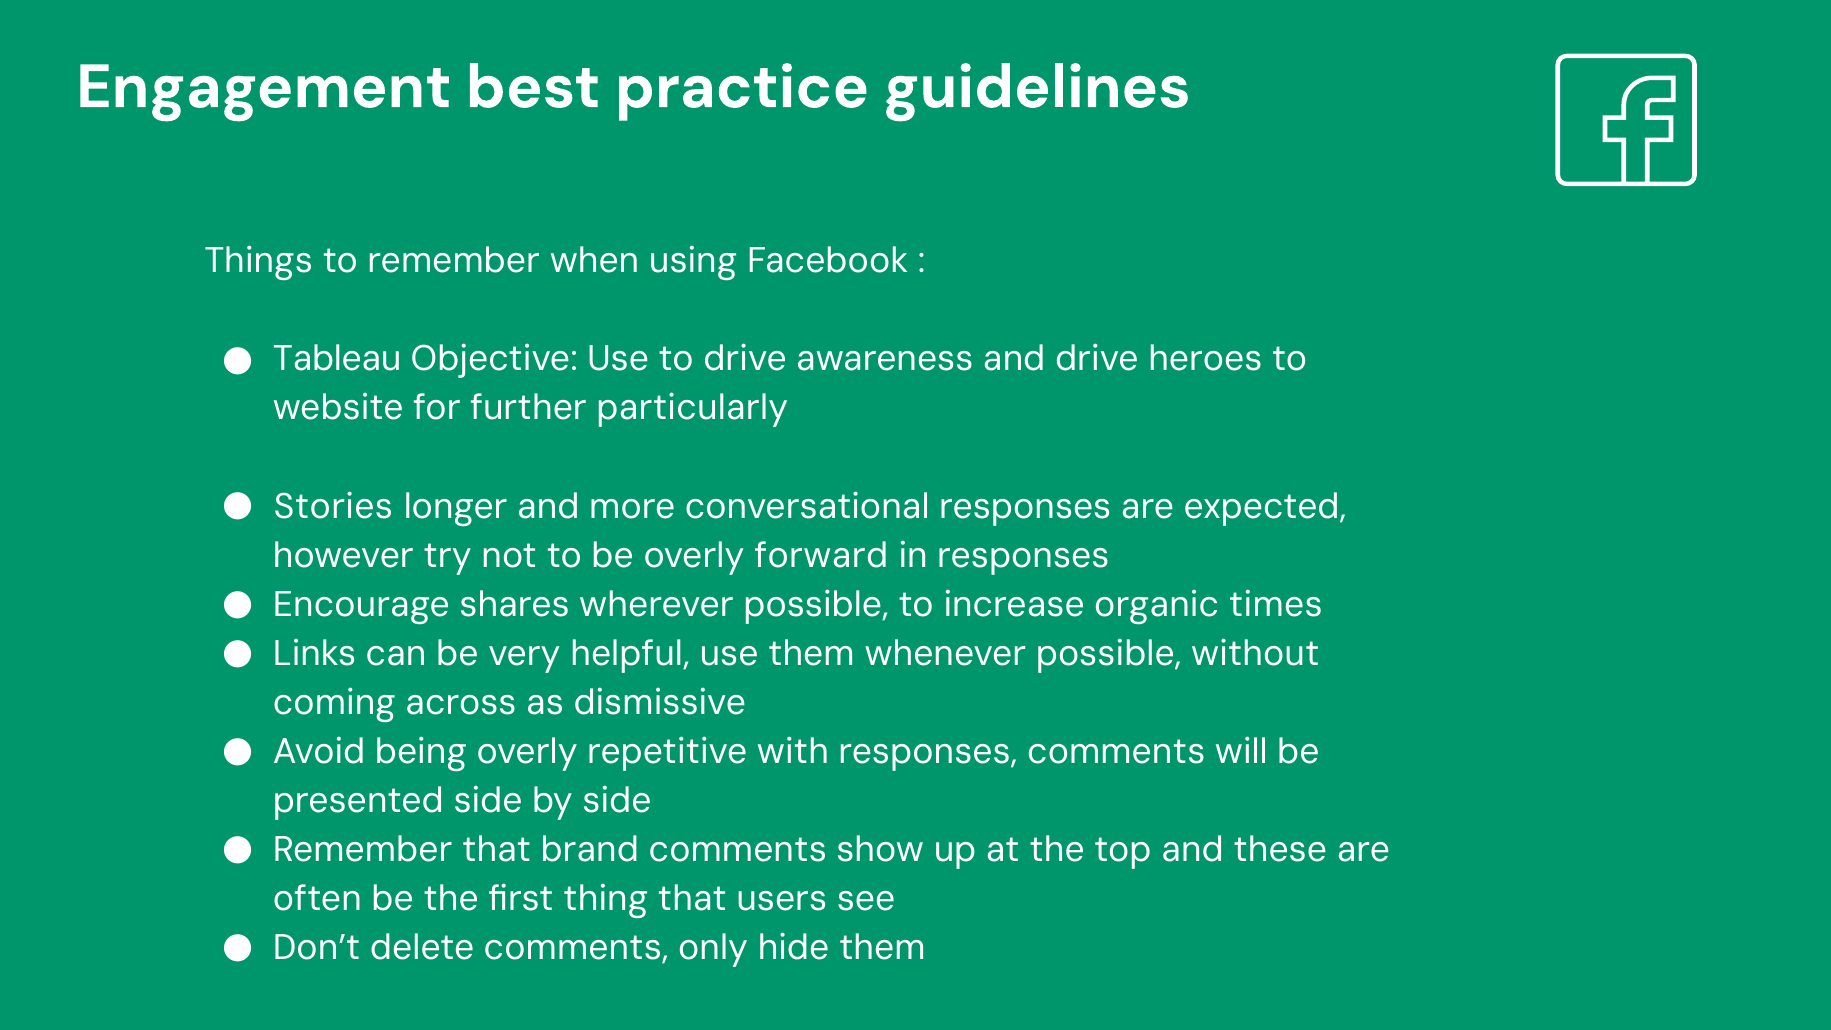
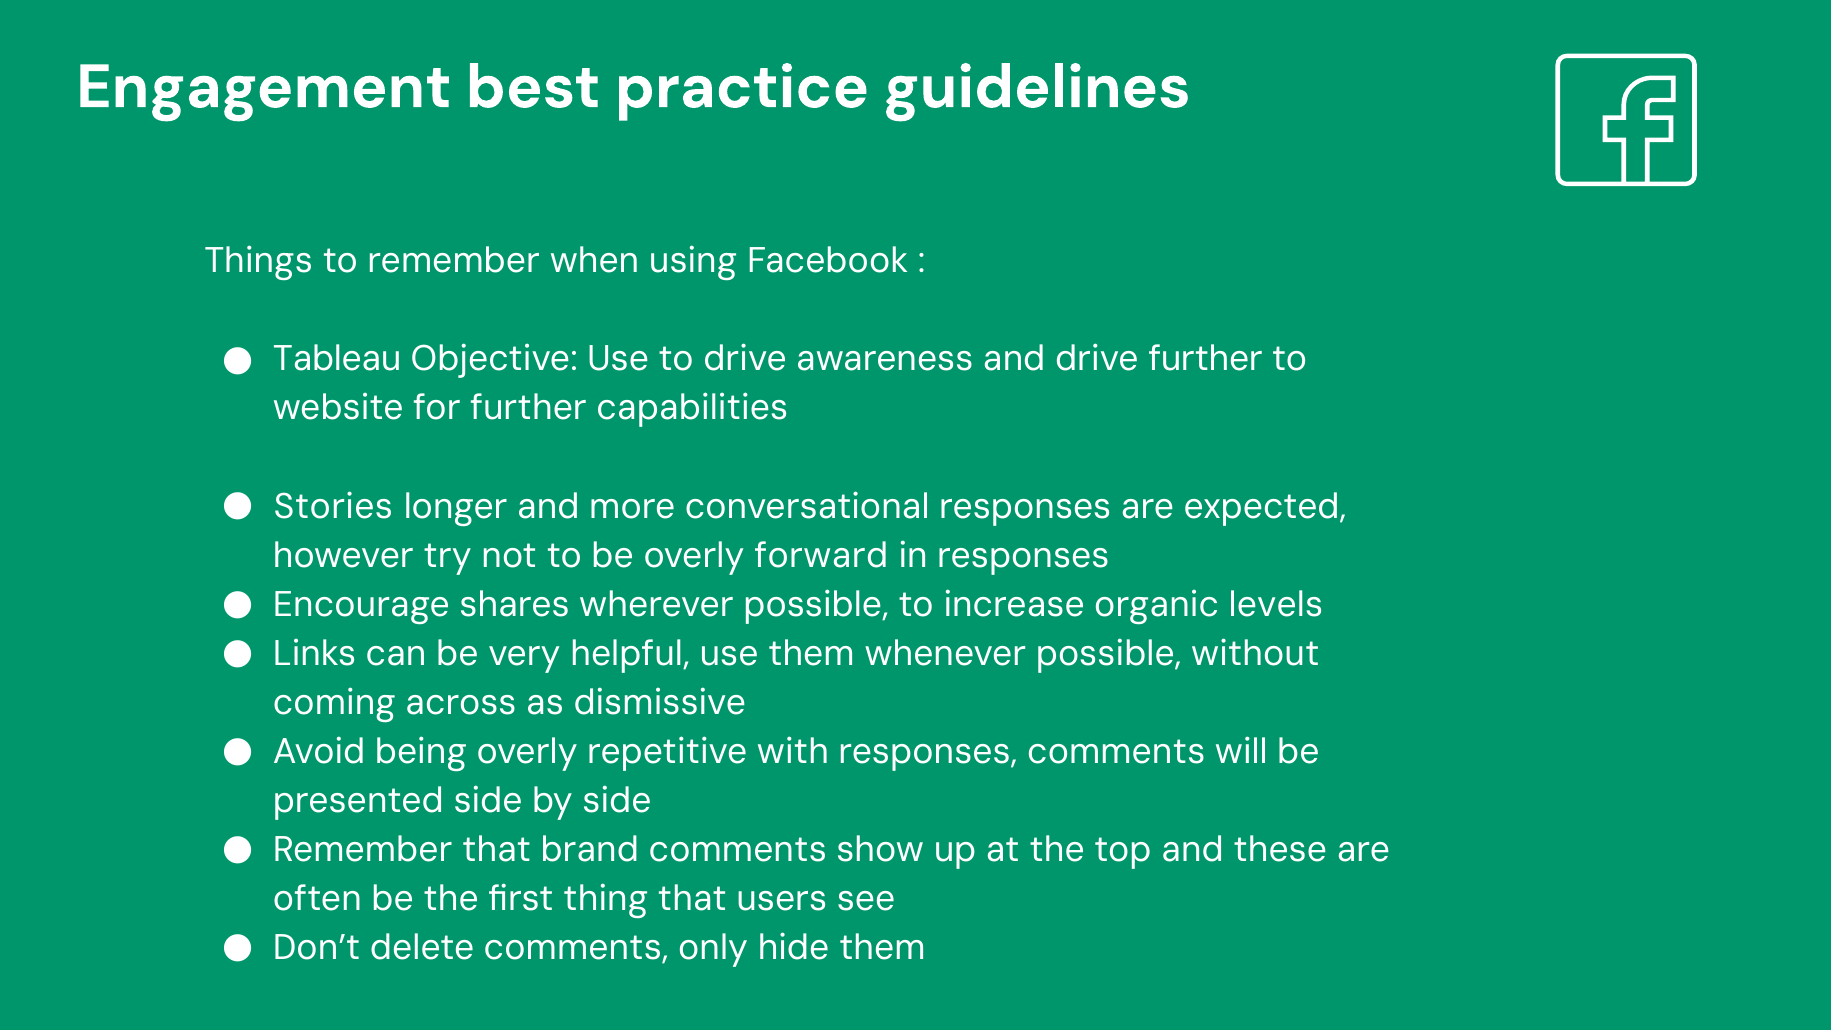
drive heroes: heroes -> further
particularly: particularly -> capabilities
times: times -> levels
